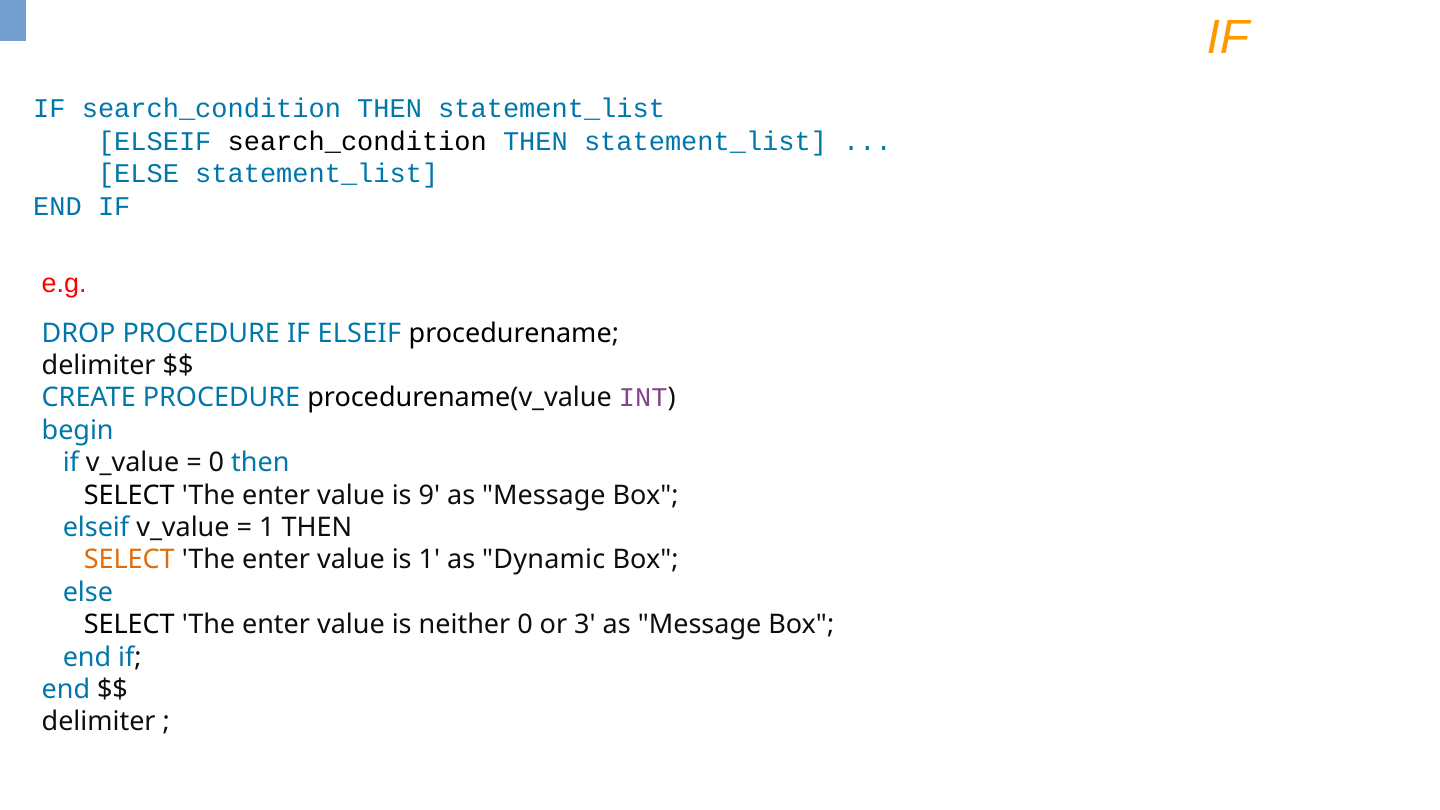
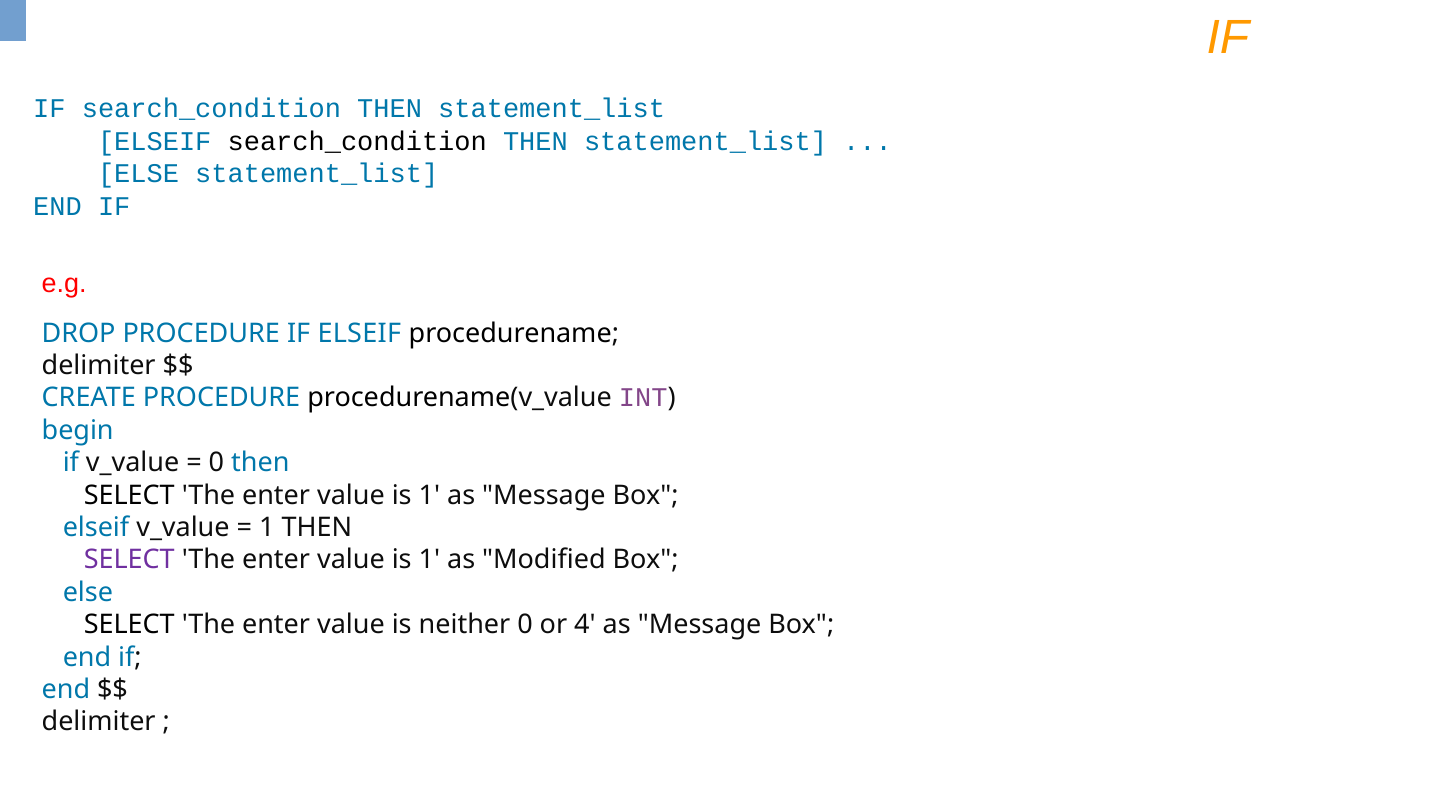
9 at (429, 495): 9 -> 1
SELECT at (129, 560) colour: orange -> purple
Dynamic: Dynamic -> Modified
3: 3 -> 4
